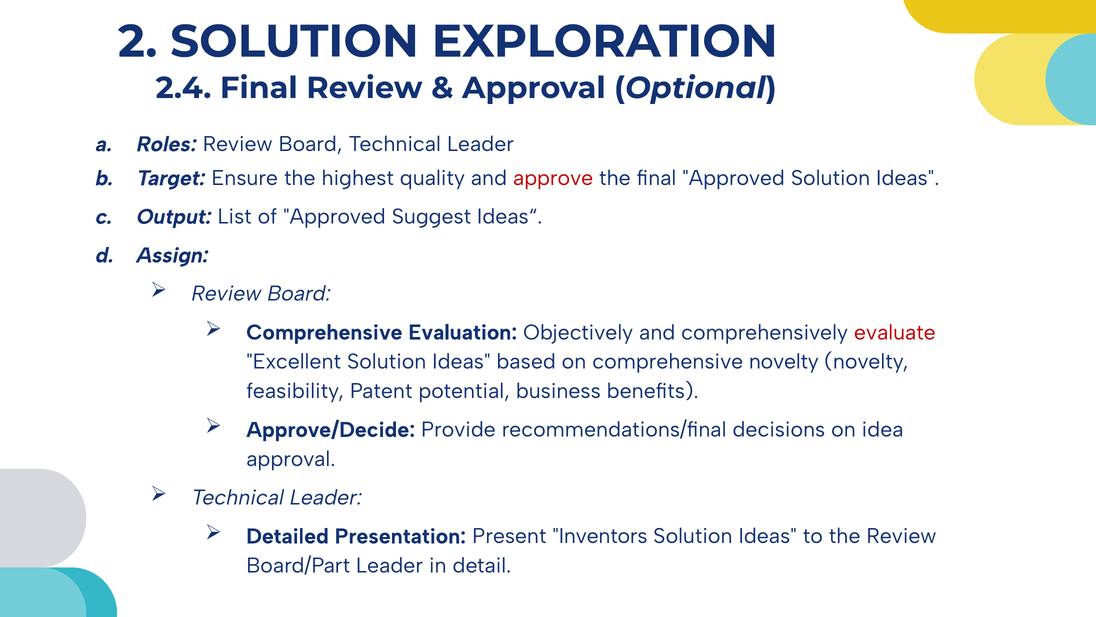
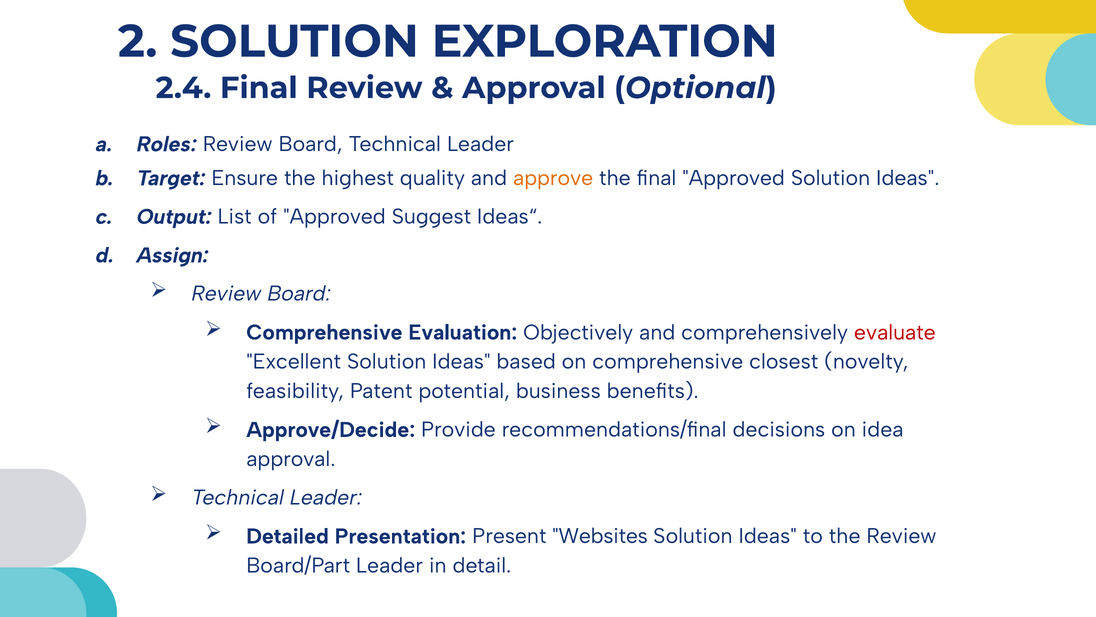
approve colour: red -> orange
comprehensive novelty: novelty -> closest
Inventors: Inventors -> Websites
